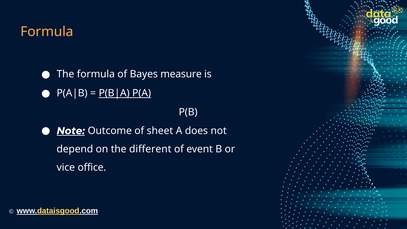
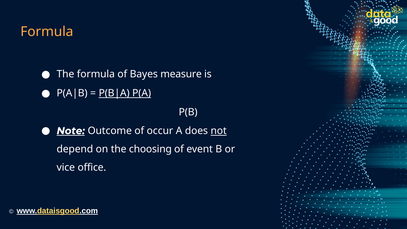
sheet: sheet -> occur
not underline: none -> present
different: different -> choosing
